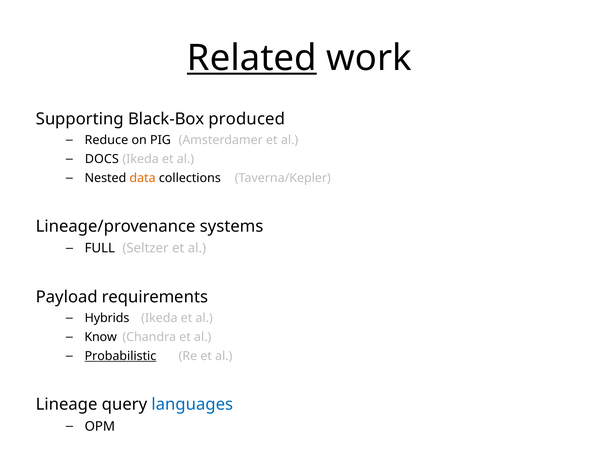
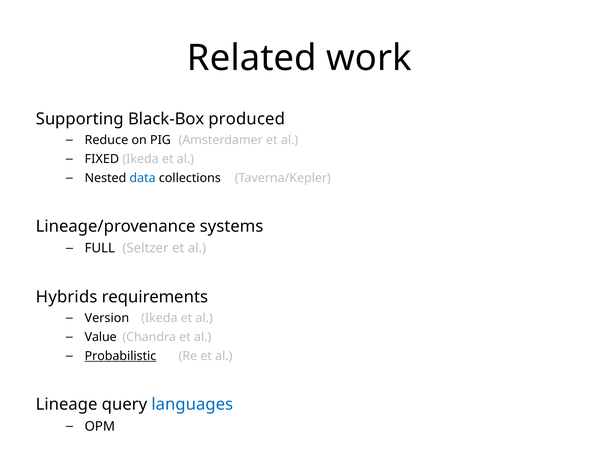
Related underline: present -> none
DOCS: DOCS -> FIXED
data colour: orange -> blue
Payload: Payload -> Hybrids
Hybrids: Hybrids -> Version
Know: Know -> Value
